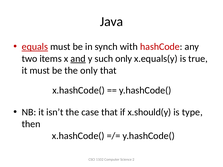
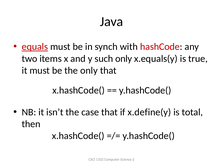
and underline: present -> none
x.should(y: x.should(y -> x.define(y
type: type -> total
